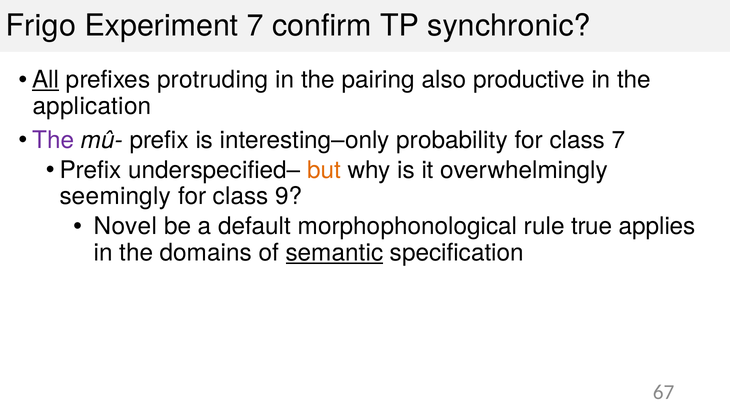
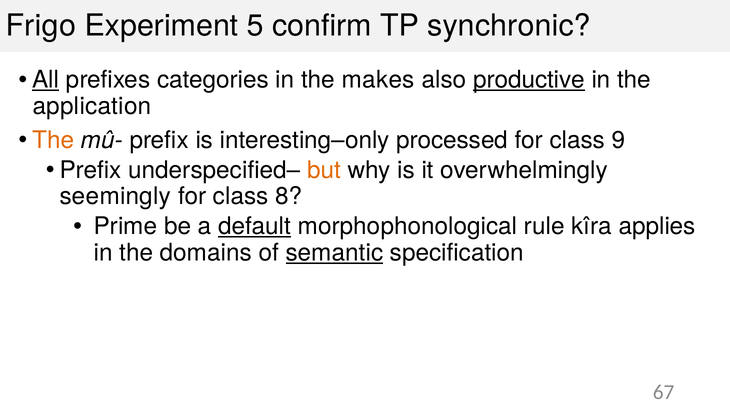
Experiment 7: 7 -> 5
protruding: protruding -> categories
pairing: pairing -> makes
productive underline: none -> present
The at (53, 140) colour: purple -> orange
probability: probability -> processed
class 7: 7 -> 9
9: 9 -> 8
Novel: Novel -> Prime
default underline: none -> present
true: true -> kîra
